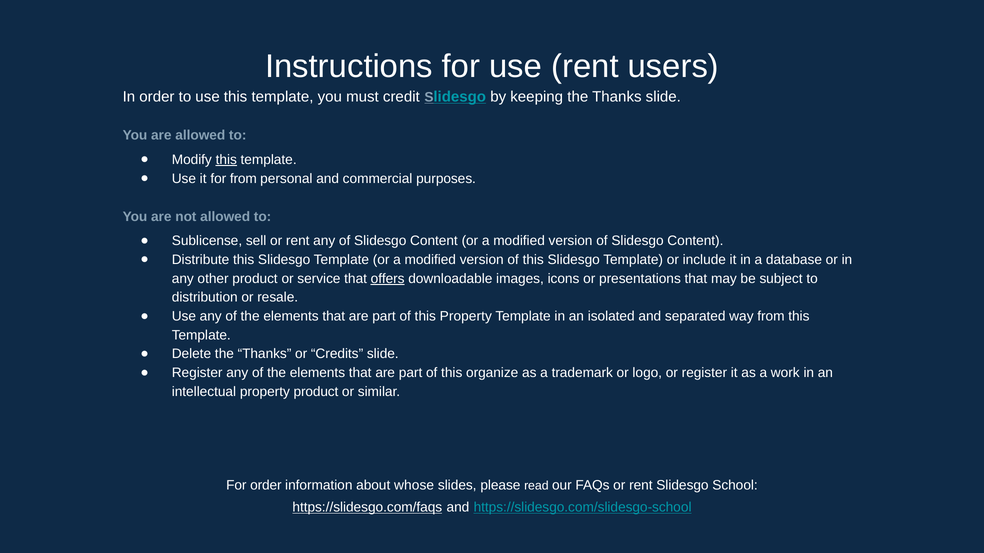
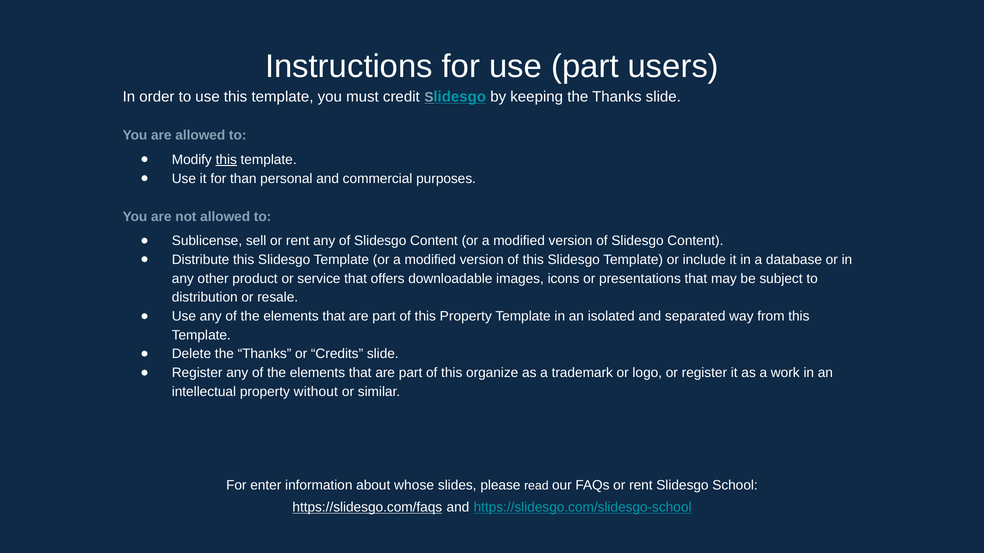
use rent: rent -> part
for from: from -> than
offers underline: present -> none
property product: product -> without
For order: order -> enter
